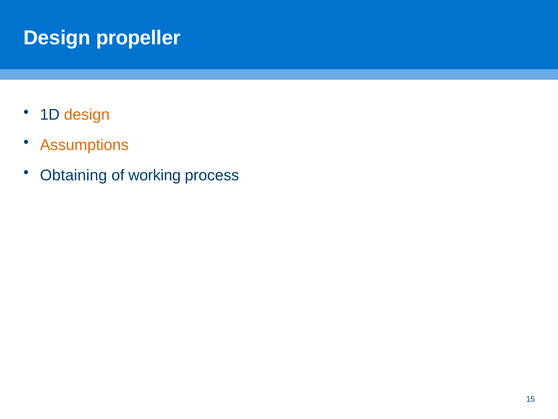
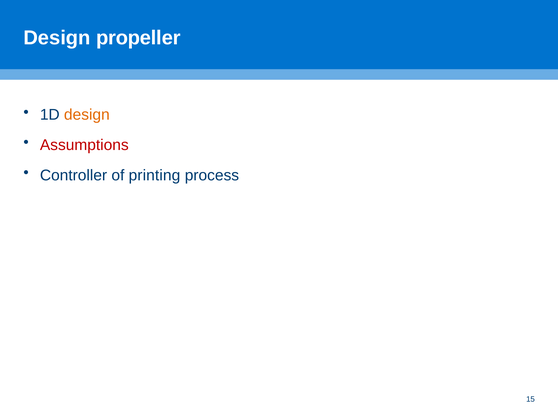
Assumptions colour: orange -> red
Obtaining: Obtaining -> Controller
working: working -> printing
